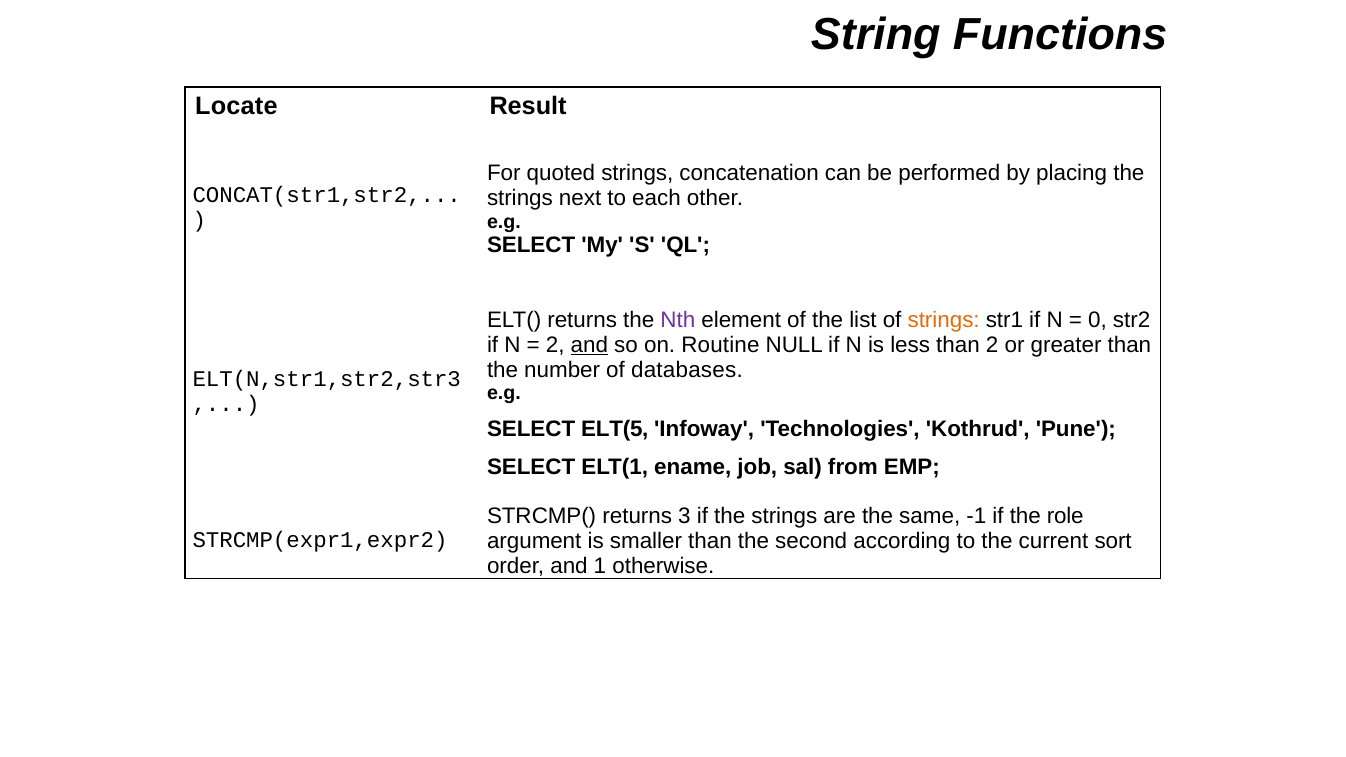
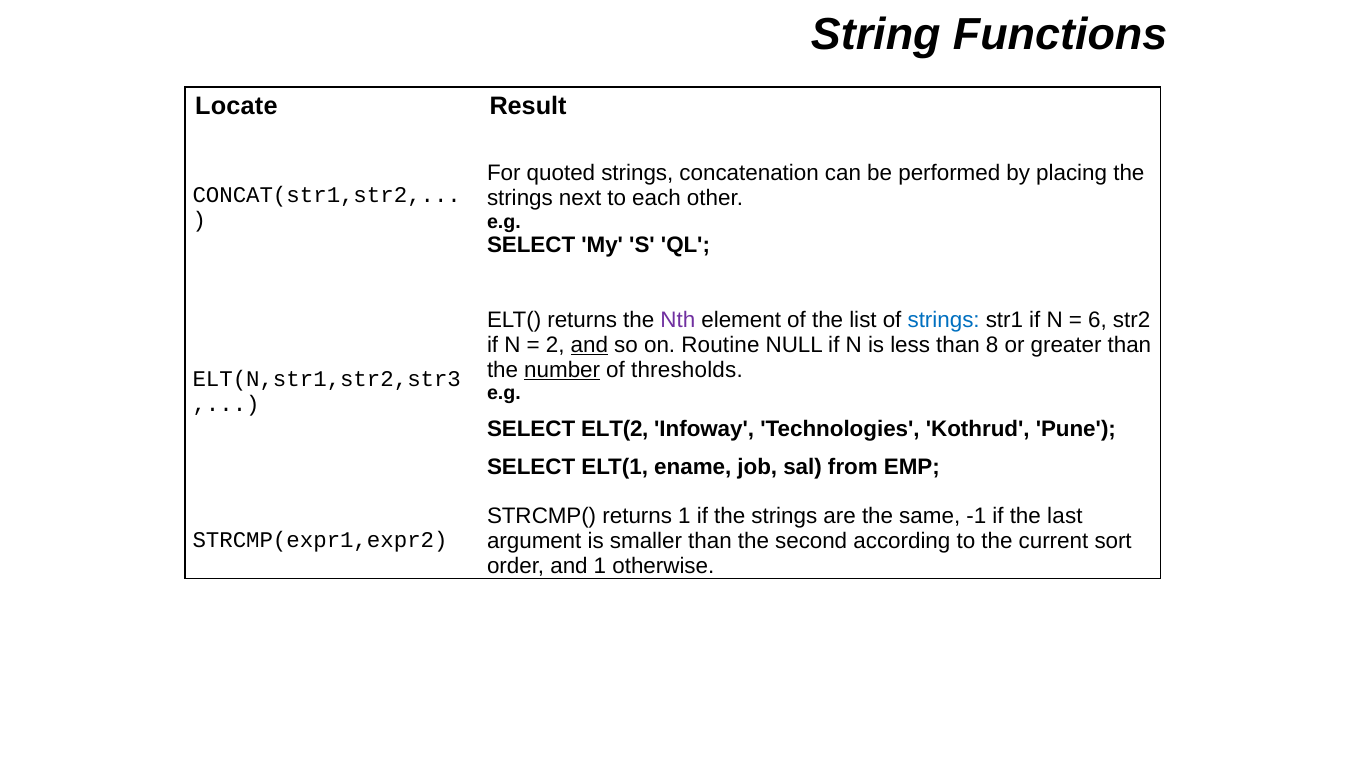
strings at (944, 320) colour: orange -> blue
0: 0 -> 6
than 2: 2 -> 8
number underline: none -> present
databases: databases -> thresholds
ELT(5: ELT(5 -> ELT(2
returns 3: 3 -> 1
role: role -> last
